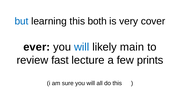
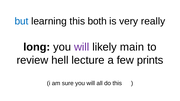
cover: cover -> really
ever: ever -> long
will at (82, 47) colour: blue -> purple
fast: fast -> hell
